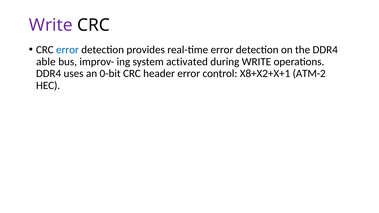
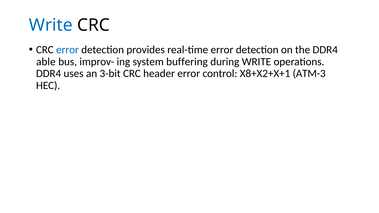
Write at (51, 25) colour: purple -> blue
activated: activated -> buffering
0-bit: 0-bit -> 3-bit
ATM-2: ATM-2 -> ATM-3
